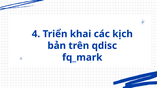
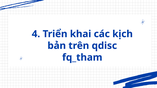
fq_mark: fq_mark -> fq_tham
